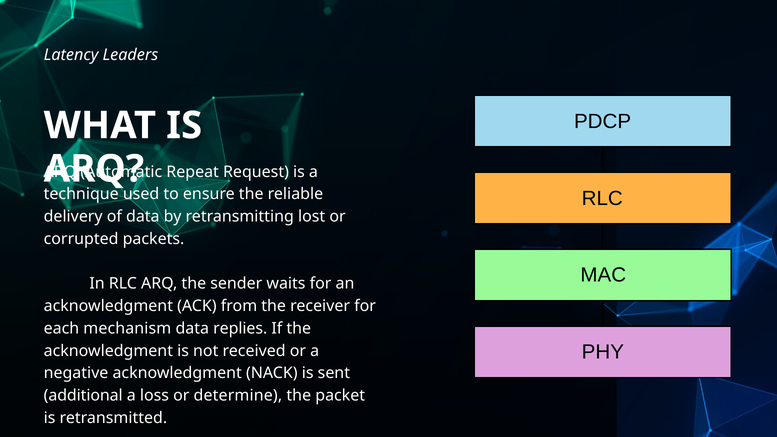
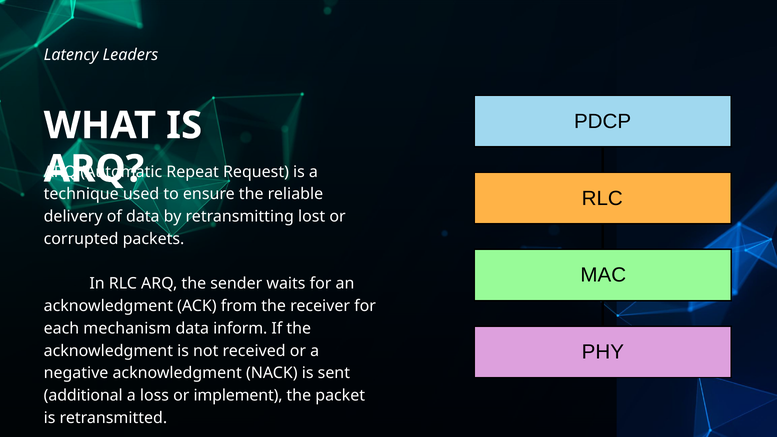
replies: replies -> inform
determine: determine -> implement
